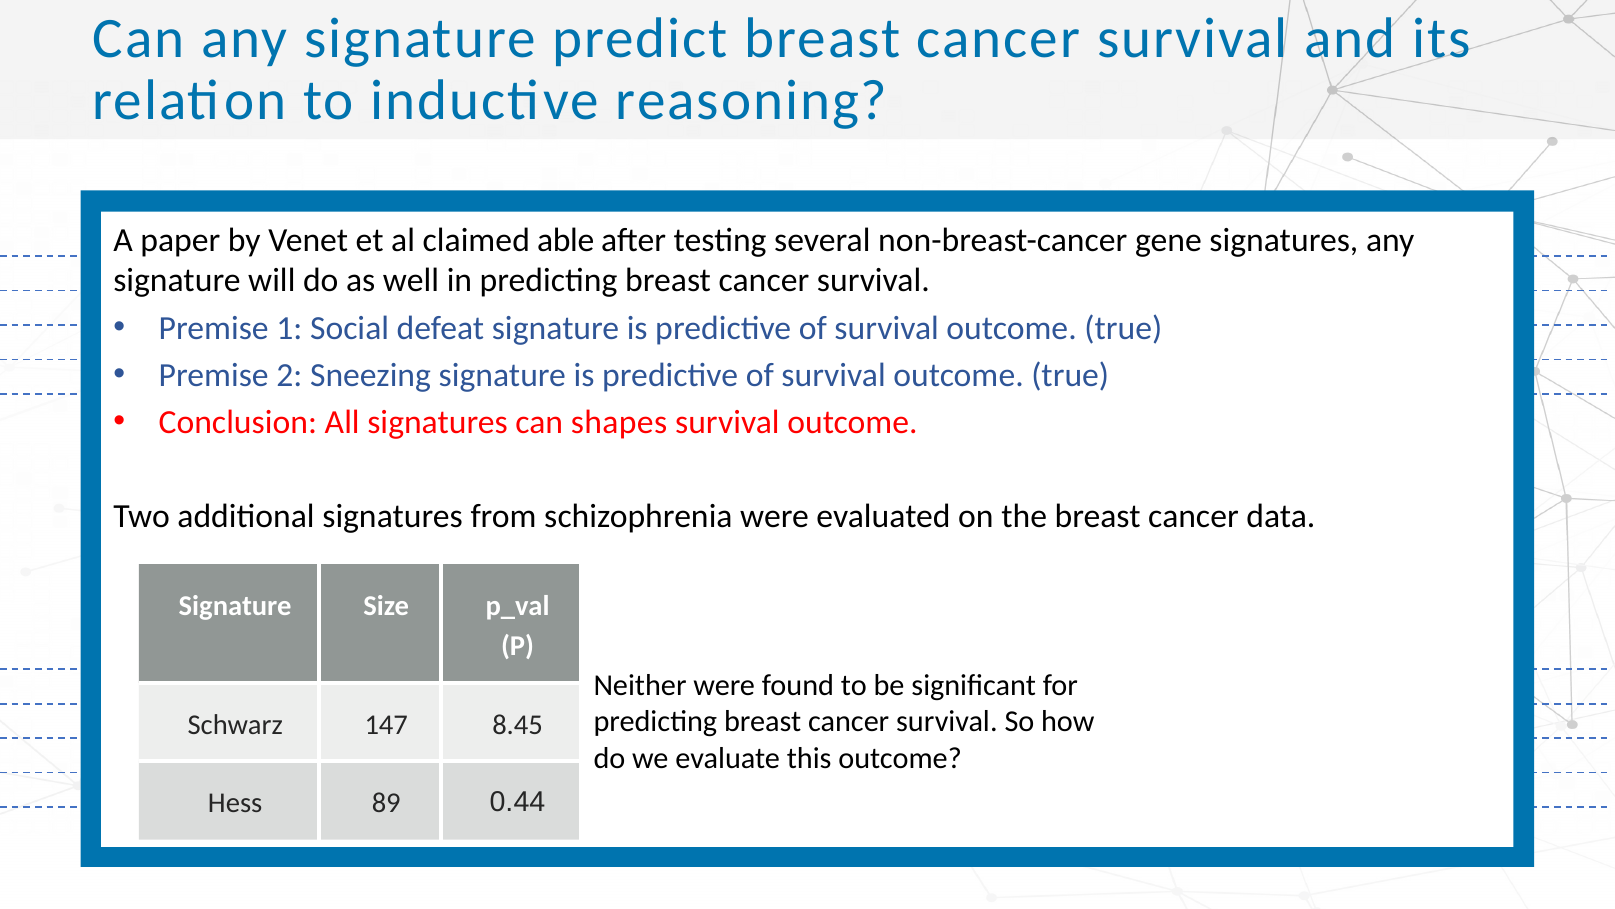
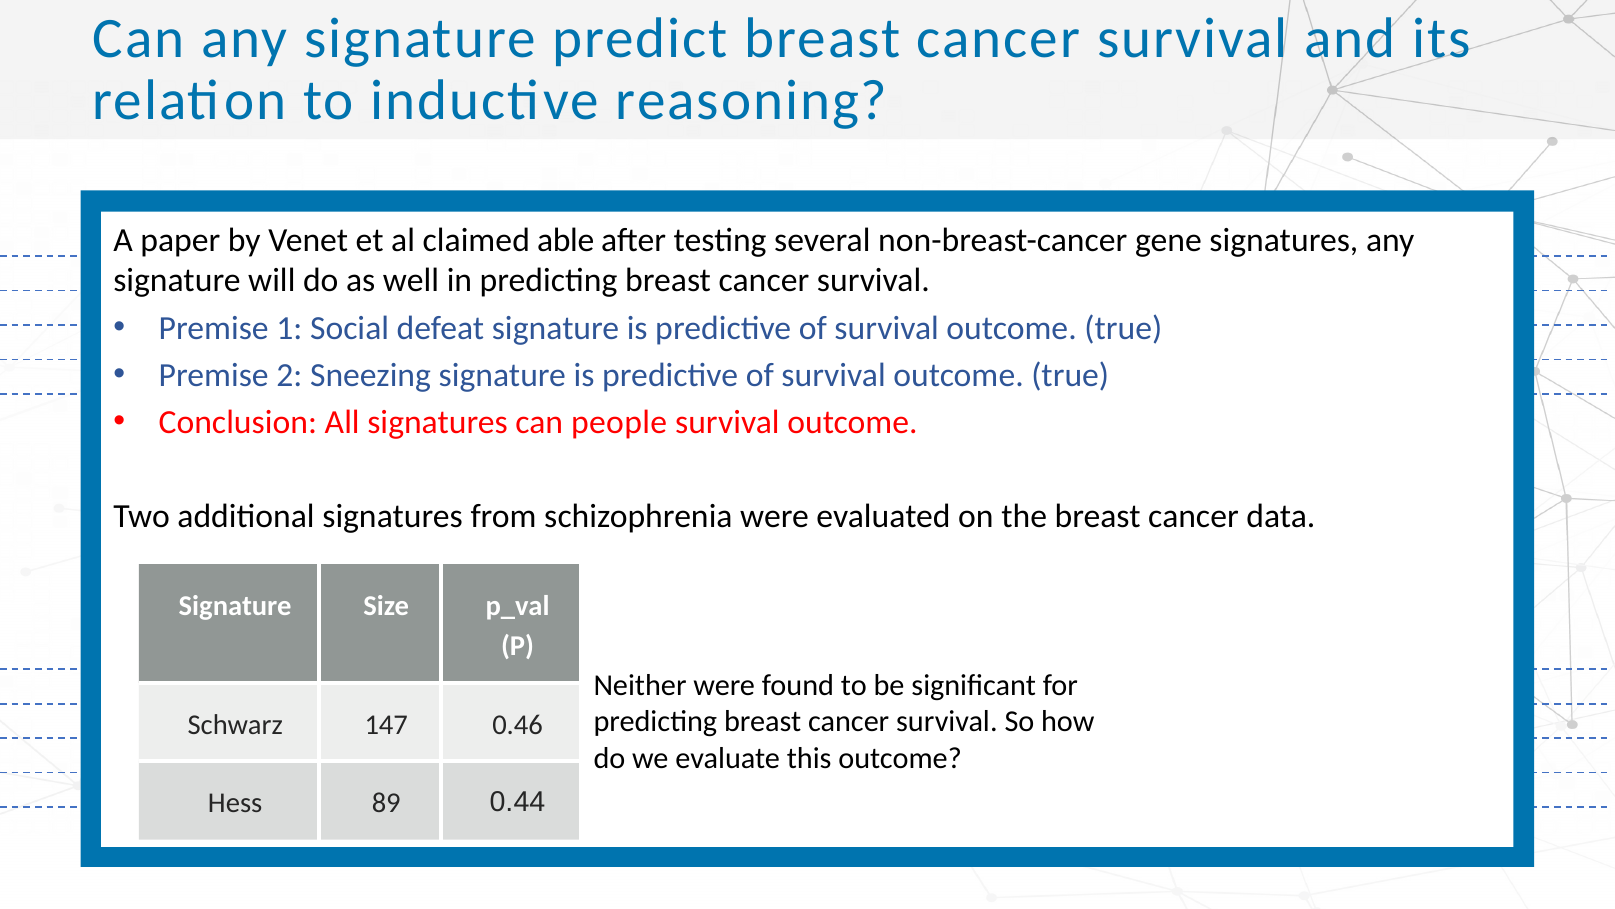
shapes: shapes -> people
8.45: 8.45 -> 0.46
